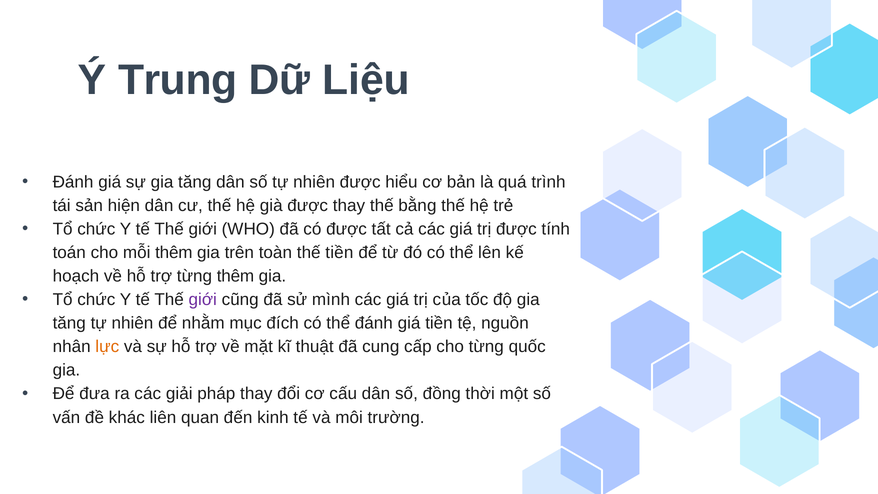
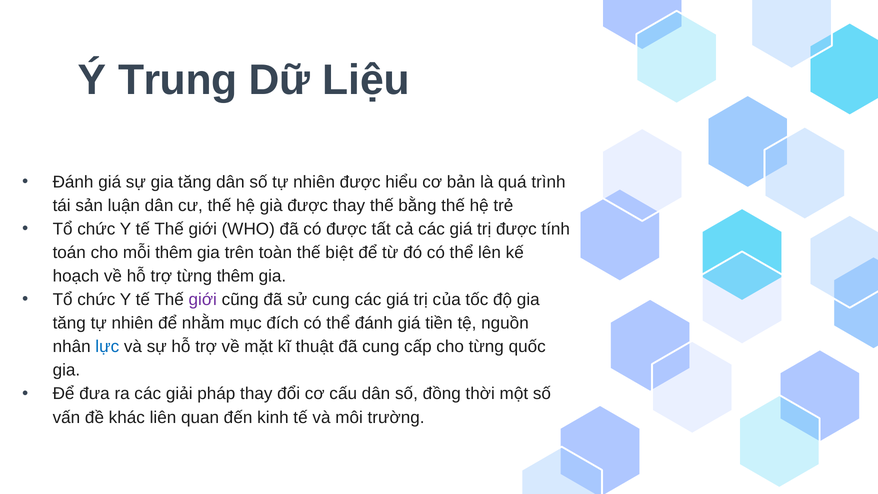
hiện: hiện -> luận
thế tiền: tiền -> biệt
sử mình: mình -> cung
lực colour: orange -> blue
